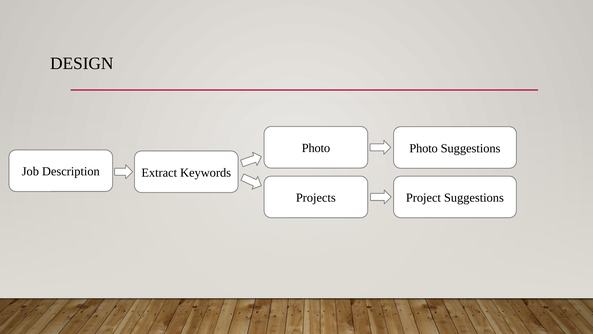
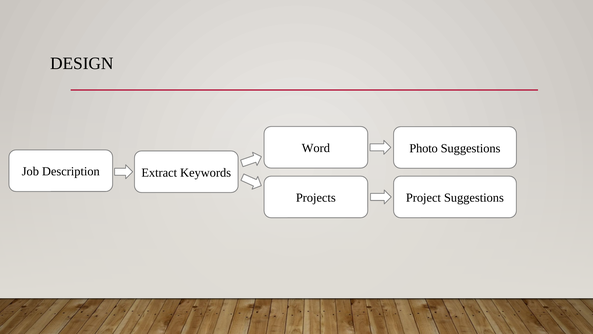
Photo at (316, 148): Photo -> Word
